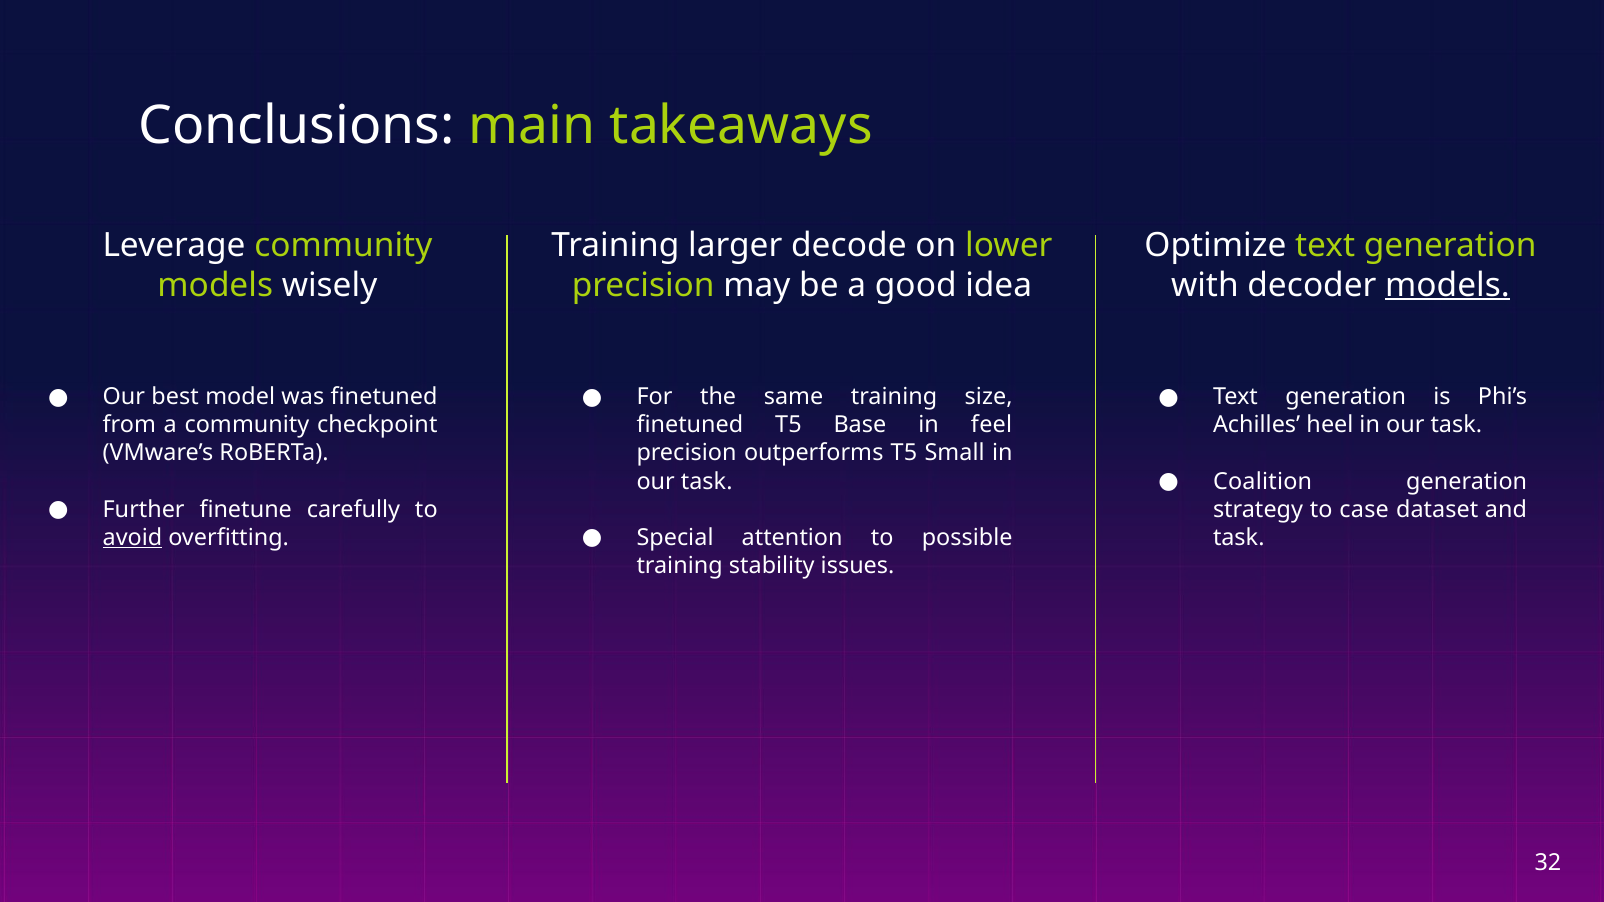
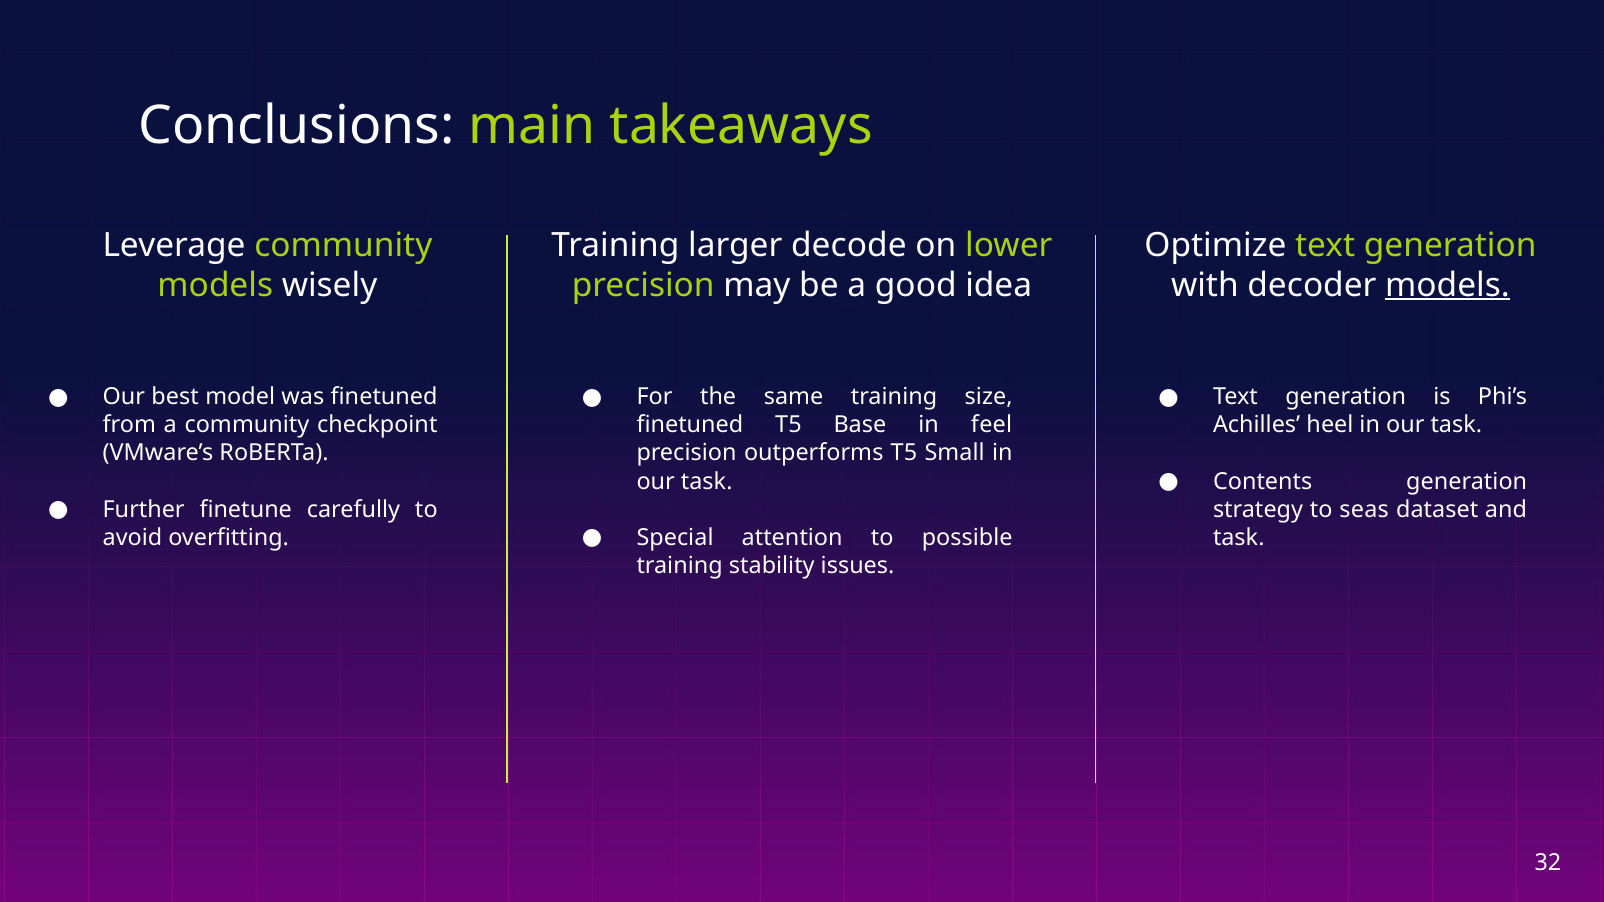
Coalition: Coalition -> Contents
case: case -> seas
avoid underline: present -> none
